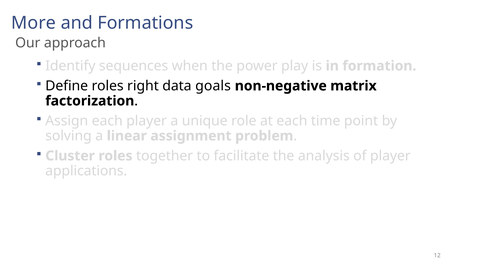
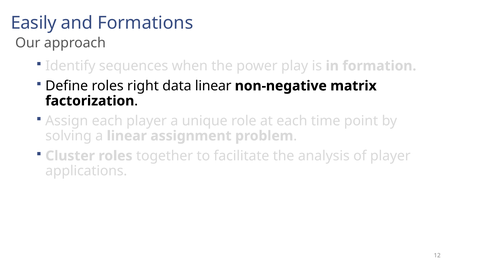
More: More -> Easily
data goals: goals -> linear
